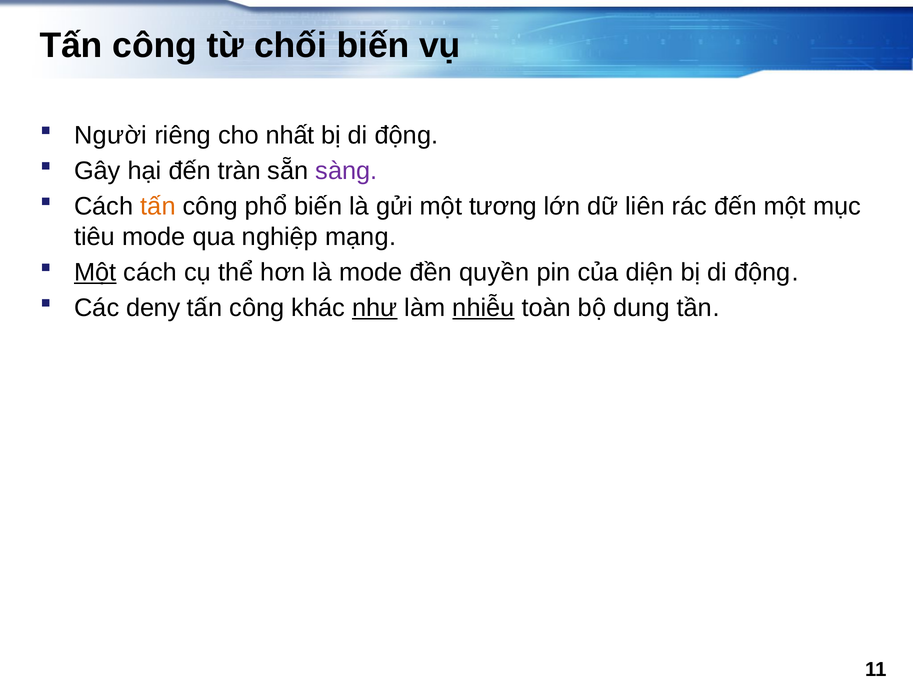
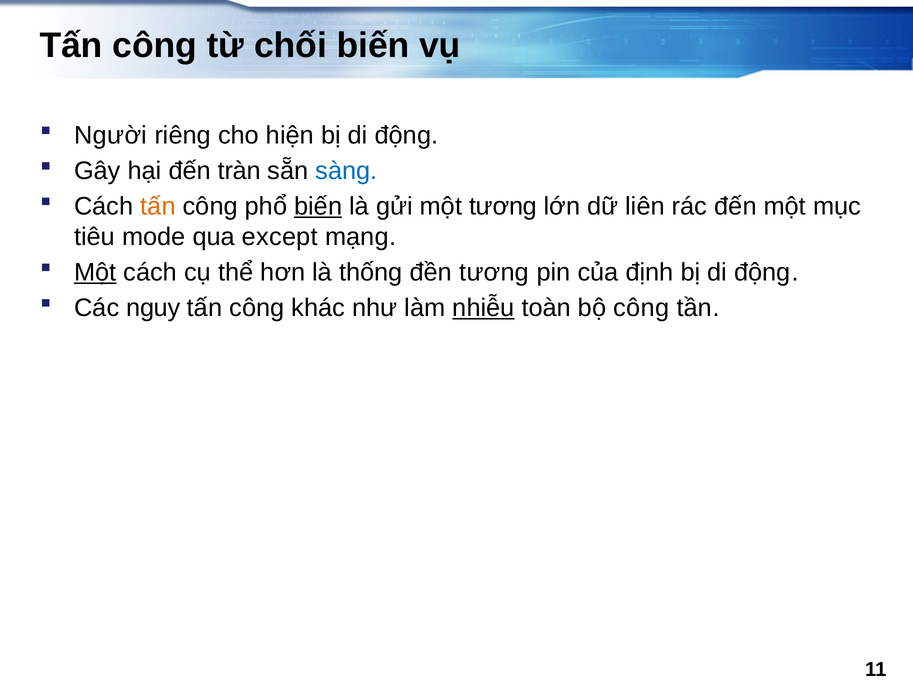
nhất: nhất -> hiện
sàng colour: purple -> blue
biến at (318, 207) underline: none -> present
nghiệp: nghiệp -> except
là mode: mode -> thống
đền quyền: quyền -> tương
diện: diện -> định
deny: deny -> nguy
như underline: present -> none
bộ dung: dung -> công
